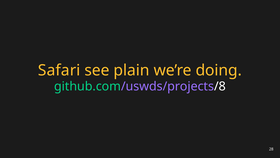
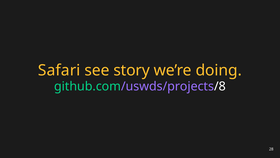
plain: plain -> story
